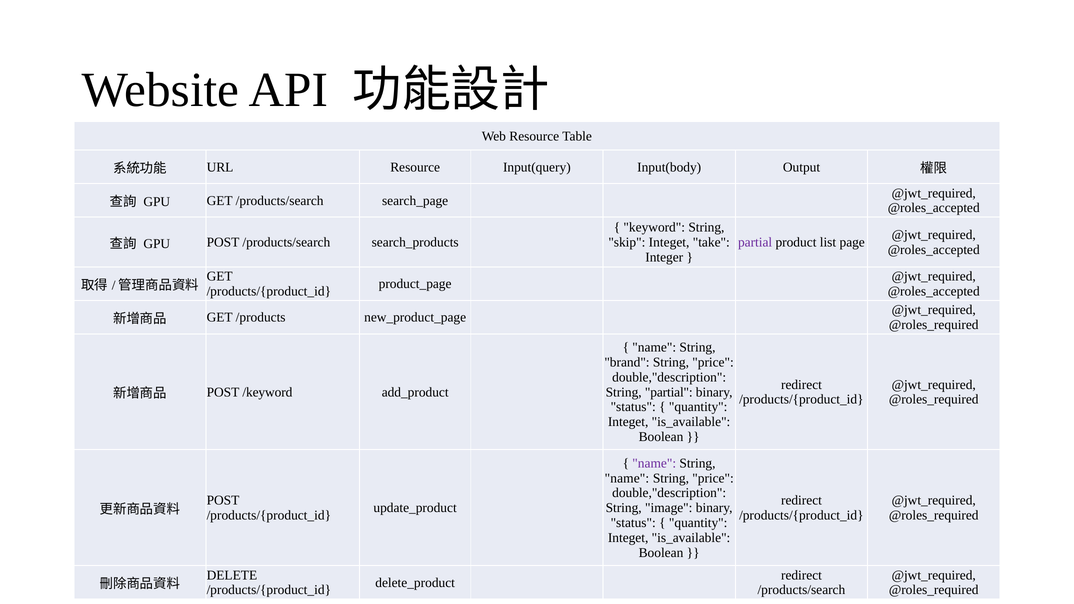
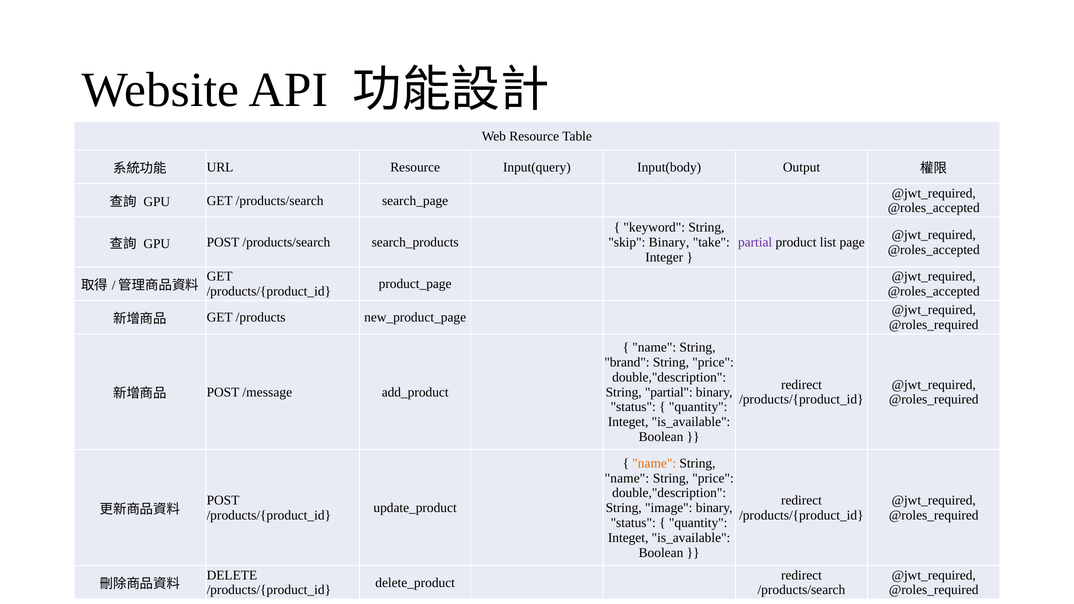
skip Integet: Integet -> Binary
/keyword: /keyword -> /message
name at (654, 463) colour: purple -> orange
